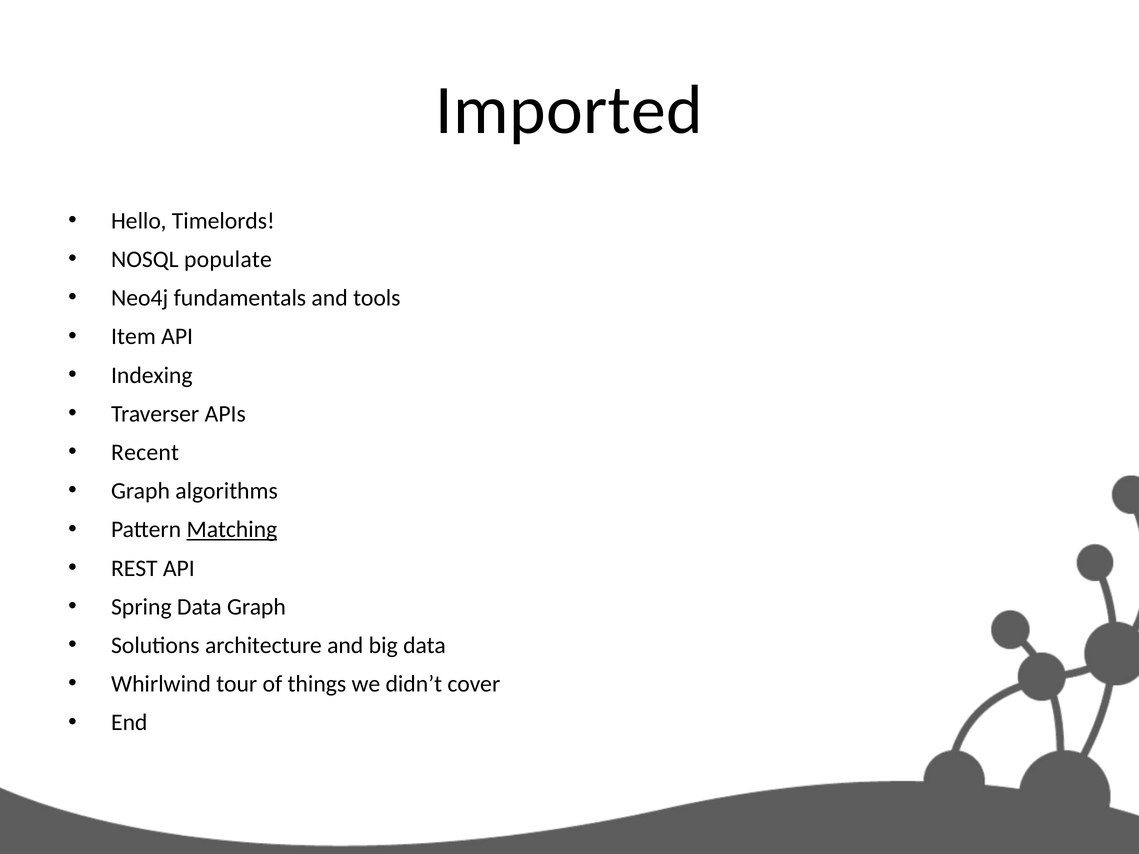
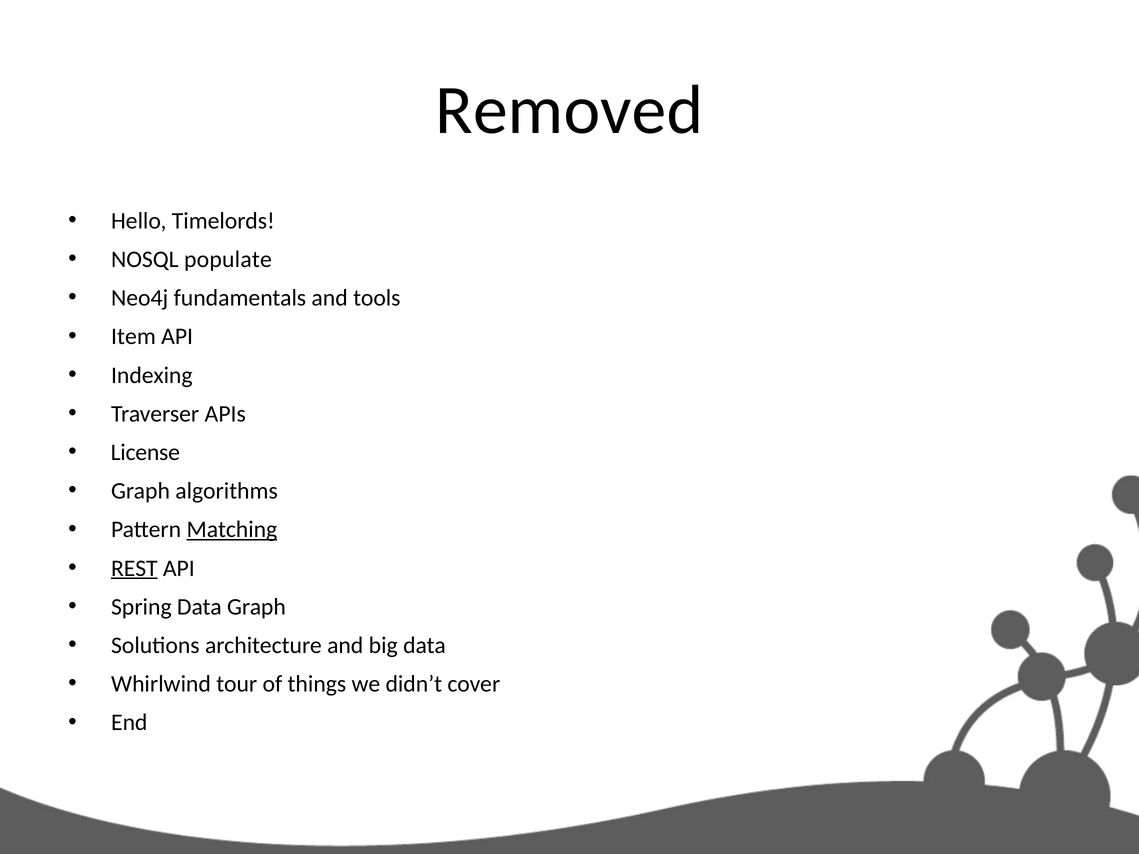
Imported: Imported -> Removed
Recent: Recent -> License
REST underline: none -> present
